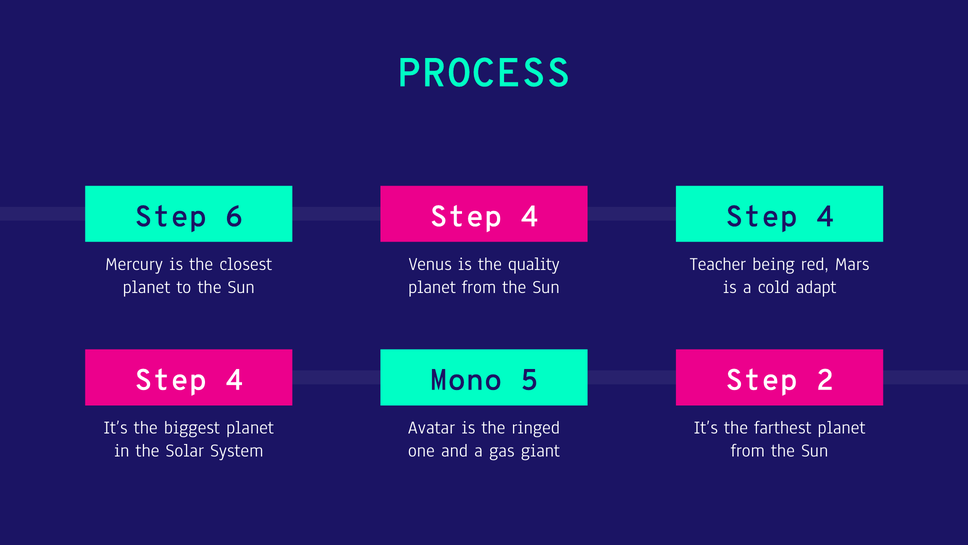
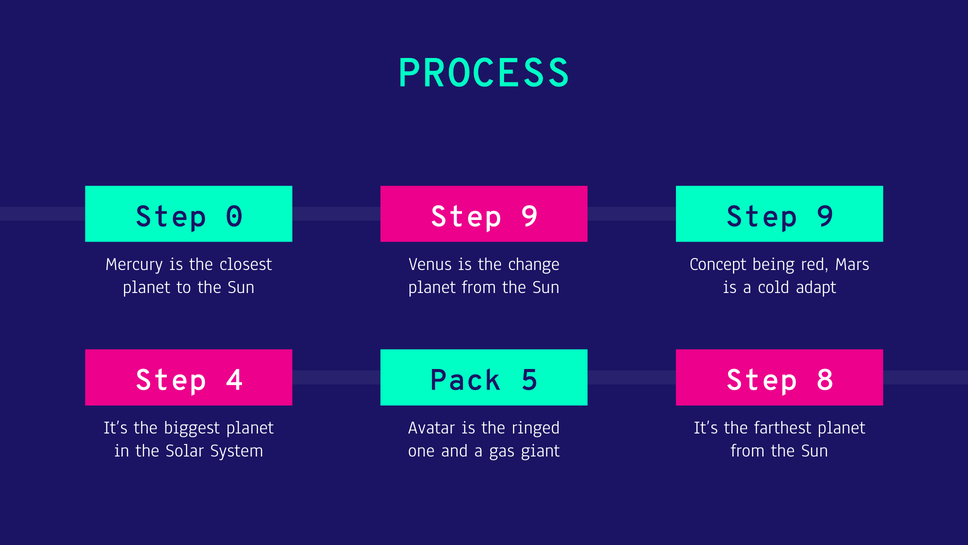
6: 6 -> 0
4 at (529, 216): 4 -> 9
4 at (825, 216): 4 -> 9
quality: quality -> change
Teacher: Teacher -> Concept
Mono: Mono -> Pack
2: 2 -> 8
